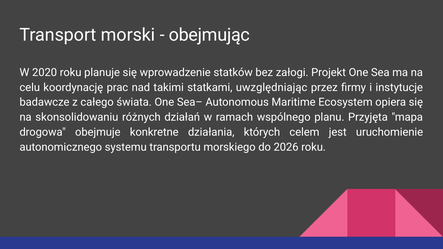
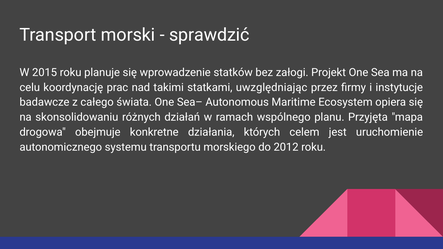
obejmując: obejmując -> sprawdzić
2020: 2020 -> 2015
2026: 2026 -> 2012
